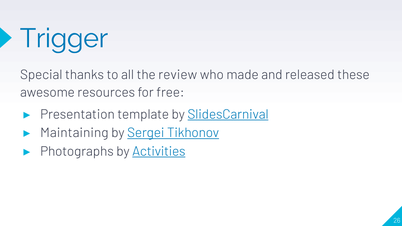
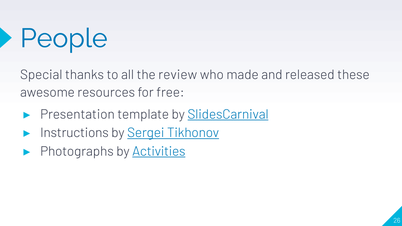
Trigger: Trigger -> People
Maintaining: Maintaining -> Instructions
